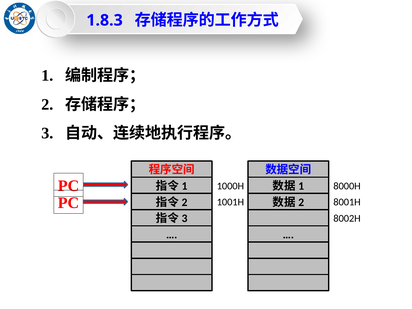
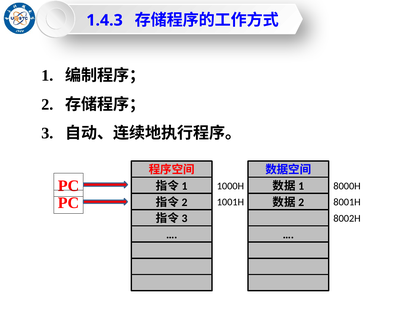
1.8.3: 1.8.3 -> 1.4.3
